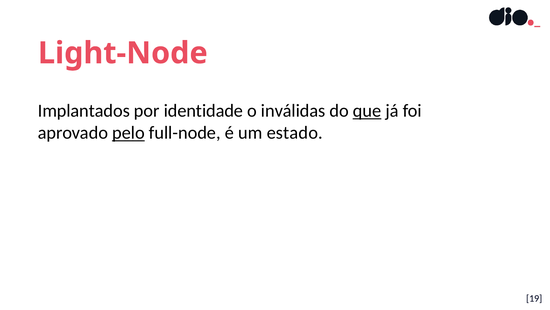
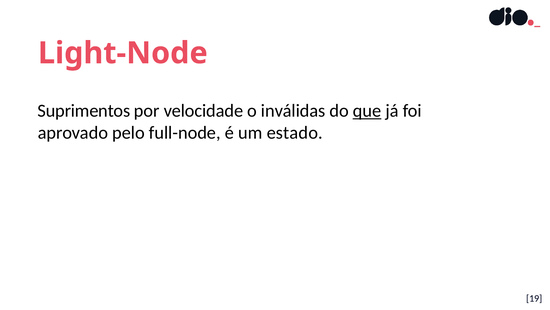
Implantados: Implantados -> Suprimentos
identidade: identidade -> velocidade
pelo underline: present -> none
